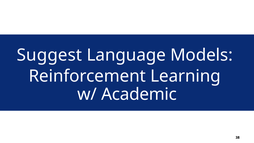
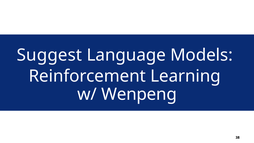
Academic: Academic -> Wenpeng
